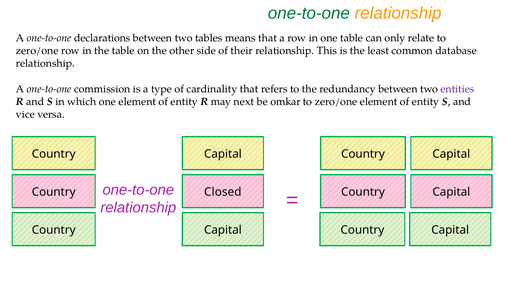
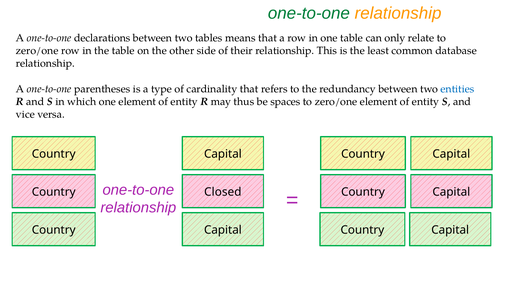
commission: commission -> parentheses
entities colour: purple -> blue
next: next -> thus
omkar: omkar -> spaces
